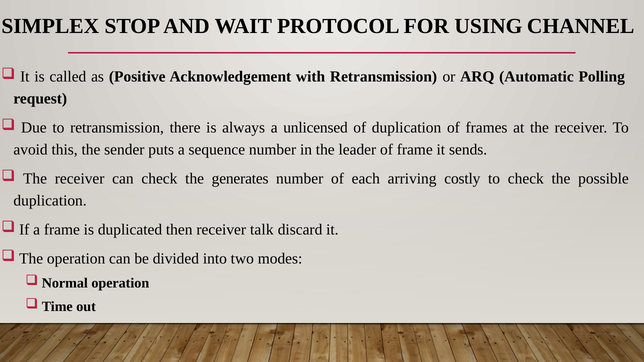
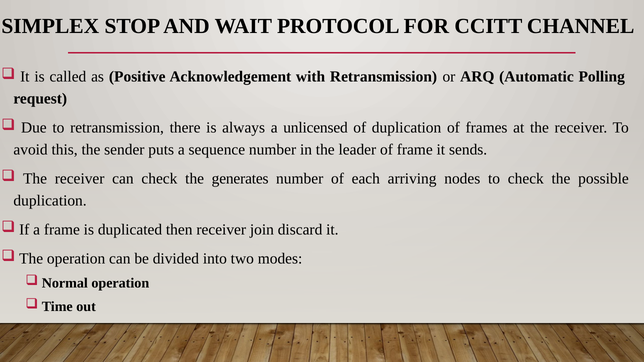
USING: USING -> CCITT
costly: costly -> nodes
talk: talk -> join
